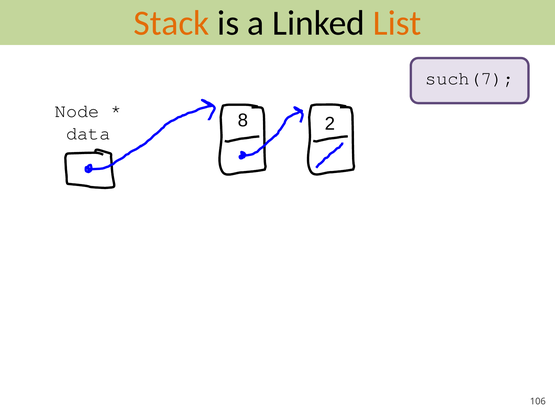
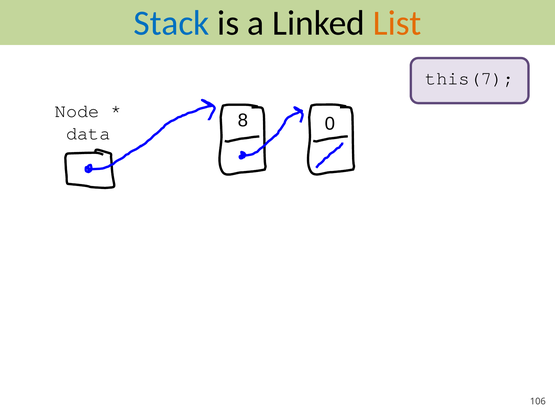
Stack colour: orange -> blue
such(7: such(7 -> this(7
2: 2 -> 0
